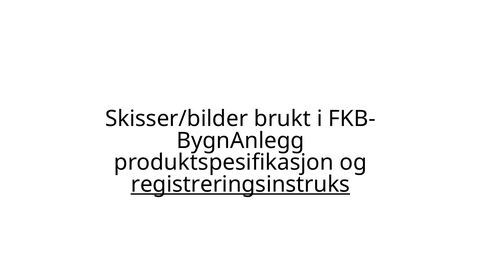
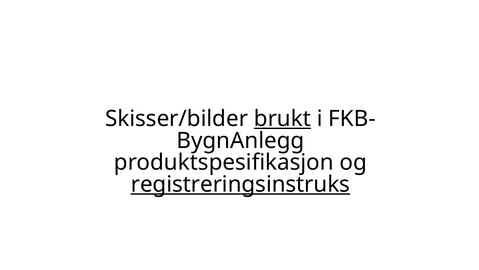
brukt underline: none -> present
